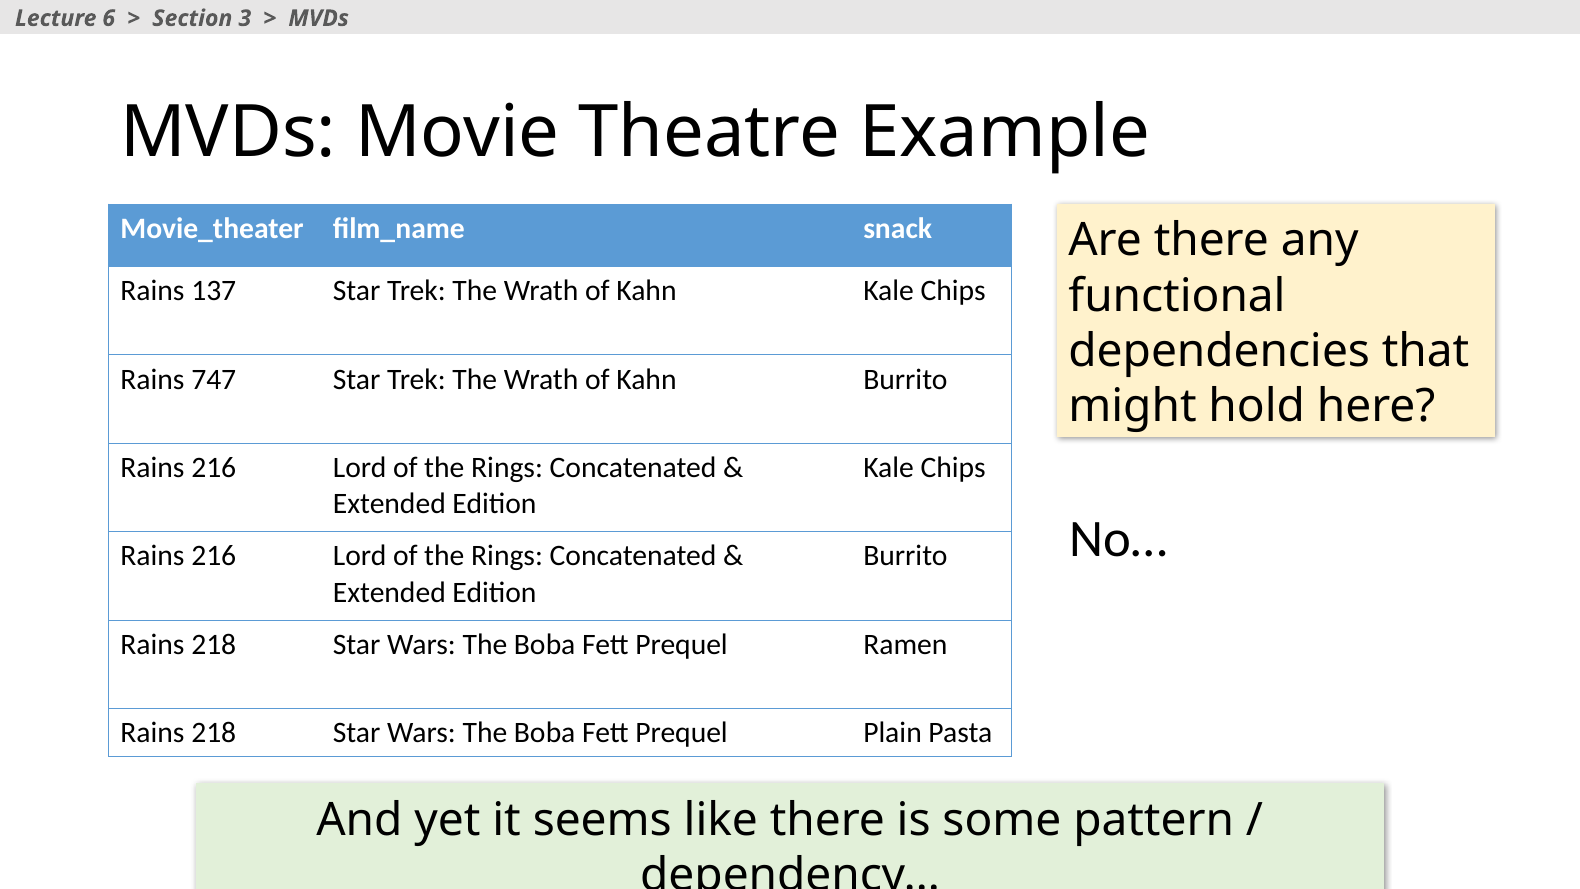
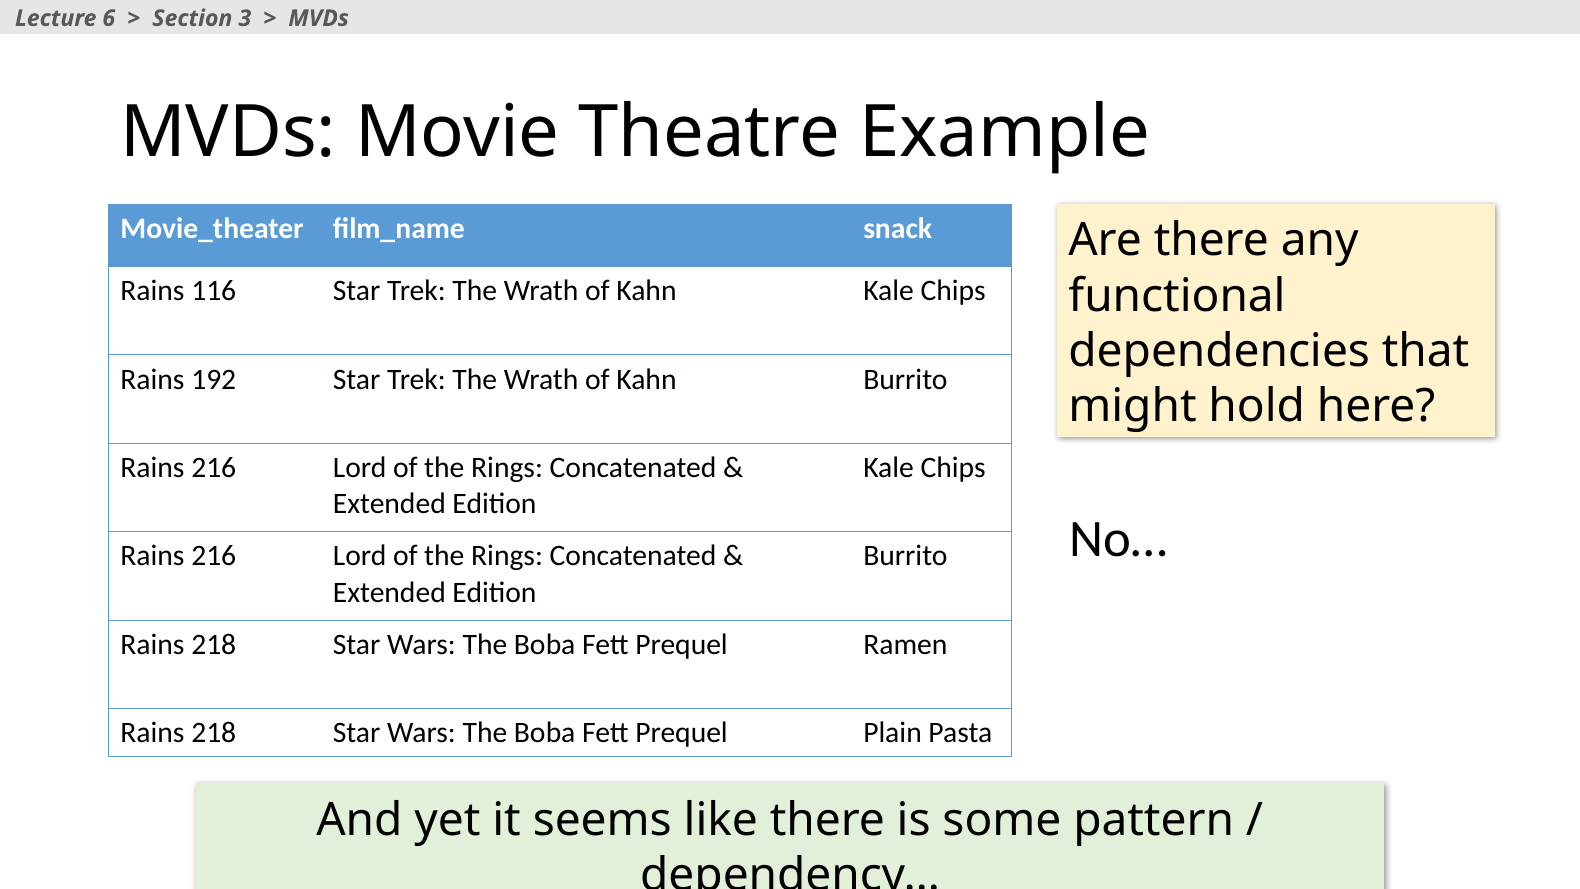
137: 137 -> 116
747: 747 -> 192
